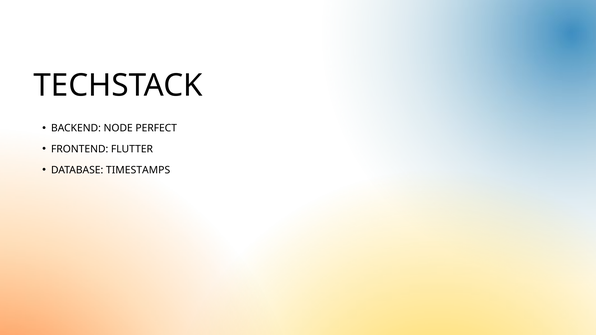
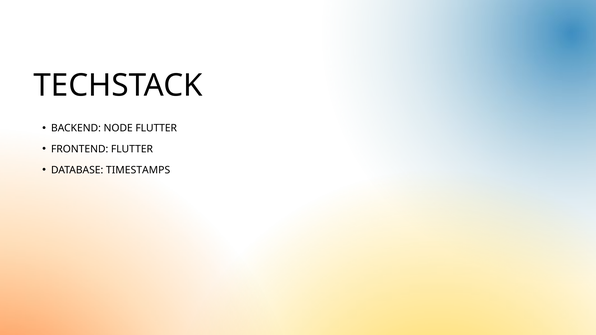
NODE PERFECT: PERFECT -> FLUTTER
